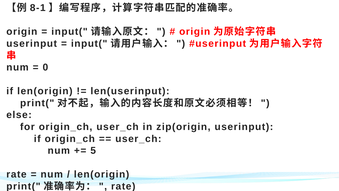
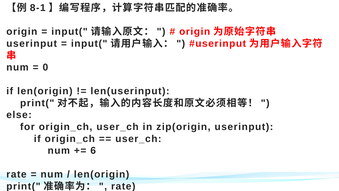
5: 5 -> 6
